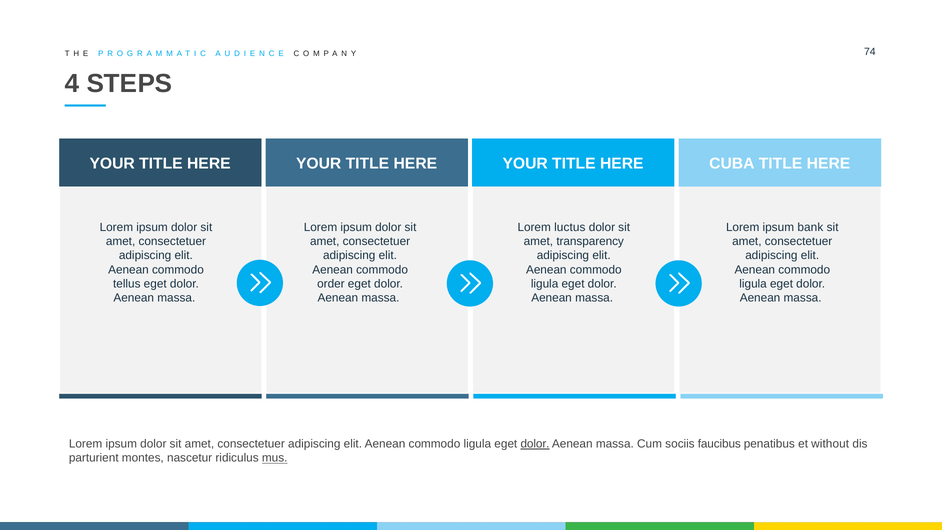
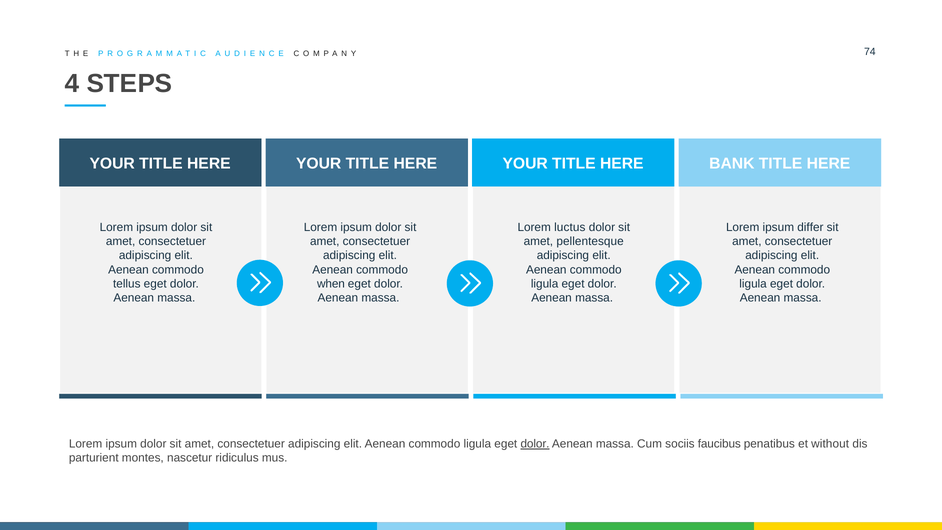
CUBA: CUBA -> BANK
bank: bank -> differ
transparency: transparency -> pellentesque
order: order -> when
mus underline: present -> none
